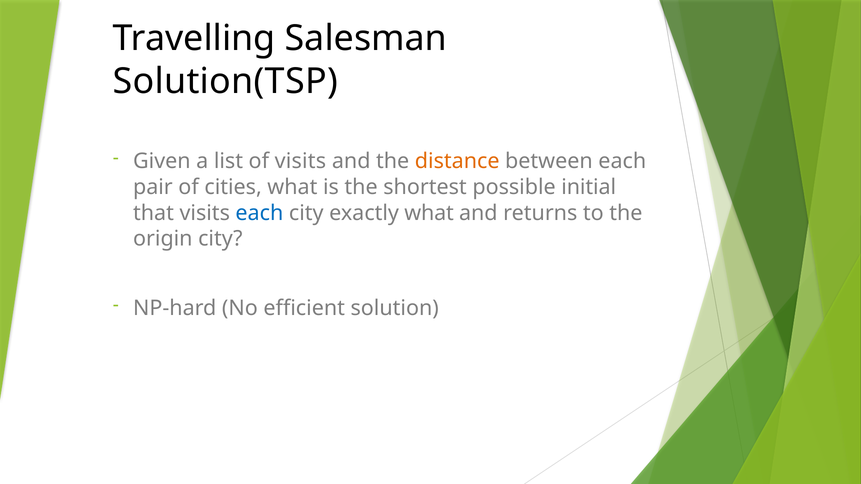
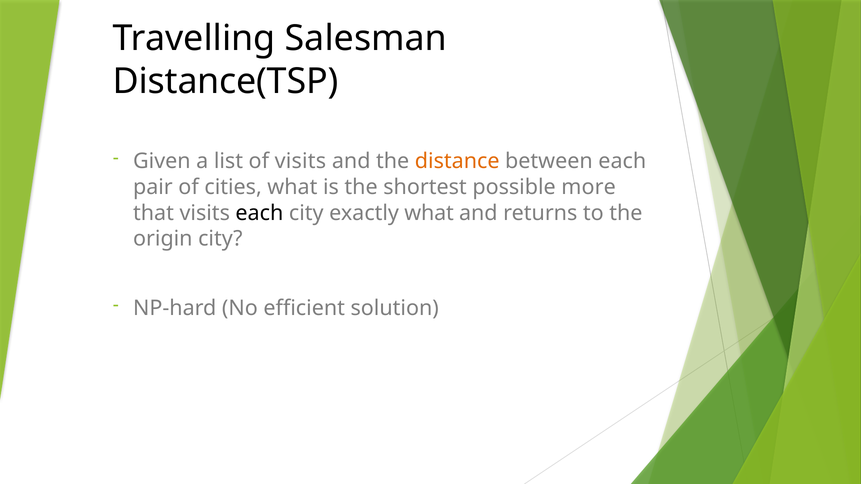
Solution(TSP: Solution(TSP -> Distance(TSP
initial: initial -> more
each at (259, 213) colour: blue -> black
